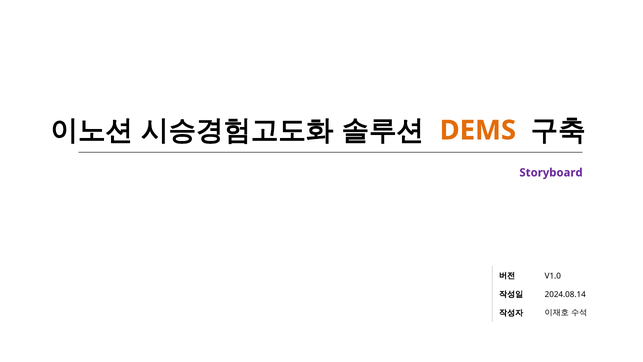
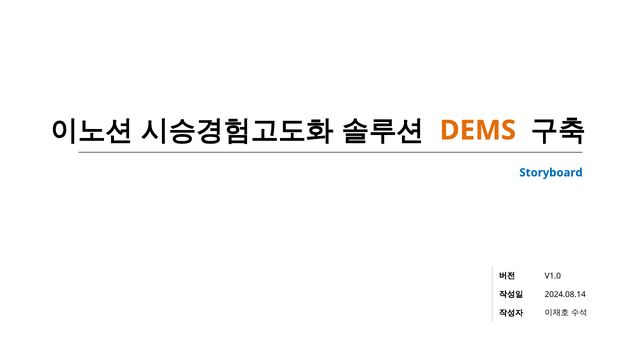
Storyboard colour: purple -> blue
